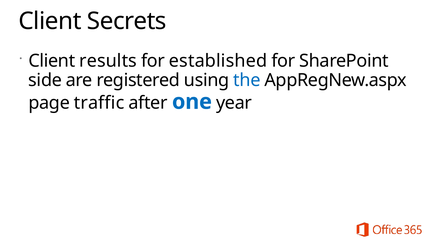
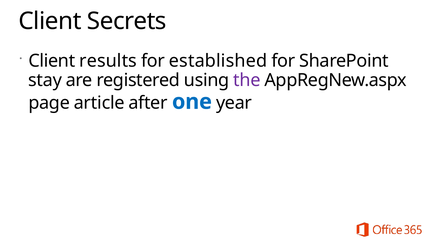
side: side -> stay
the colour: blue -> purple
traffic: traffic -> article
